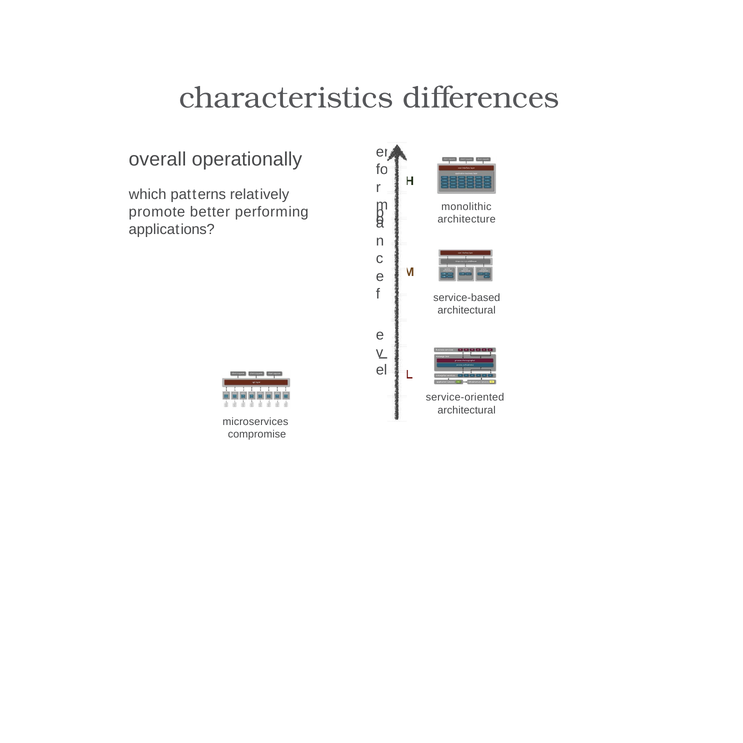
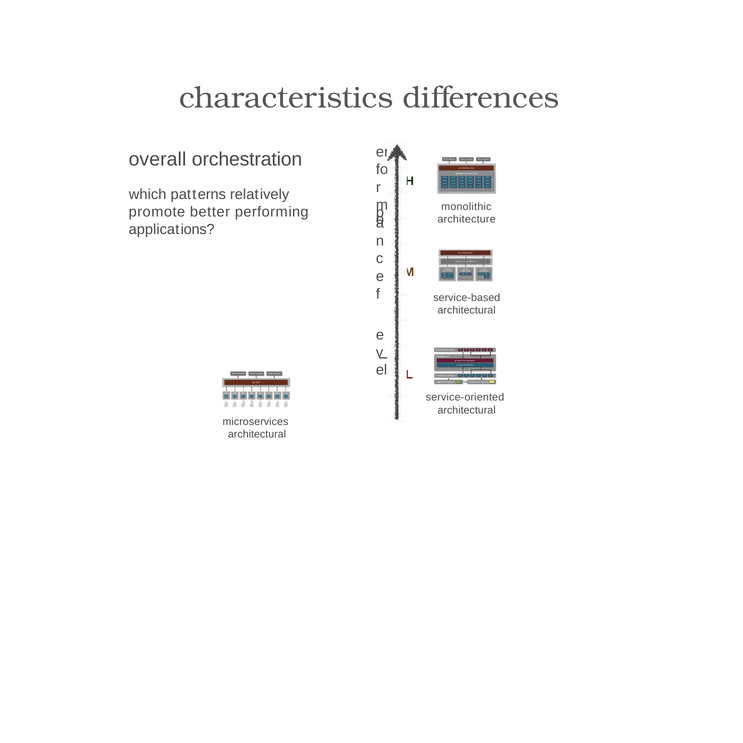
operationally: operationally -> orchestration
compromise at (257, 434): compromise -> architectural
